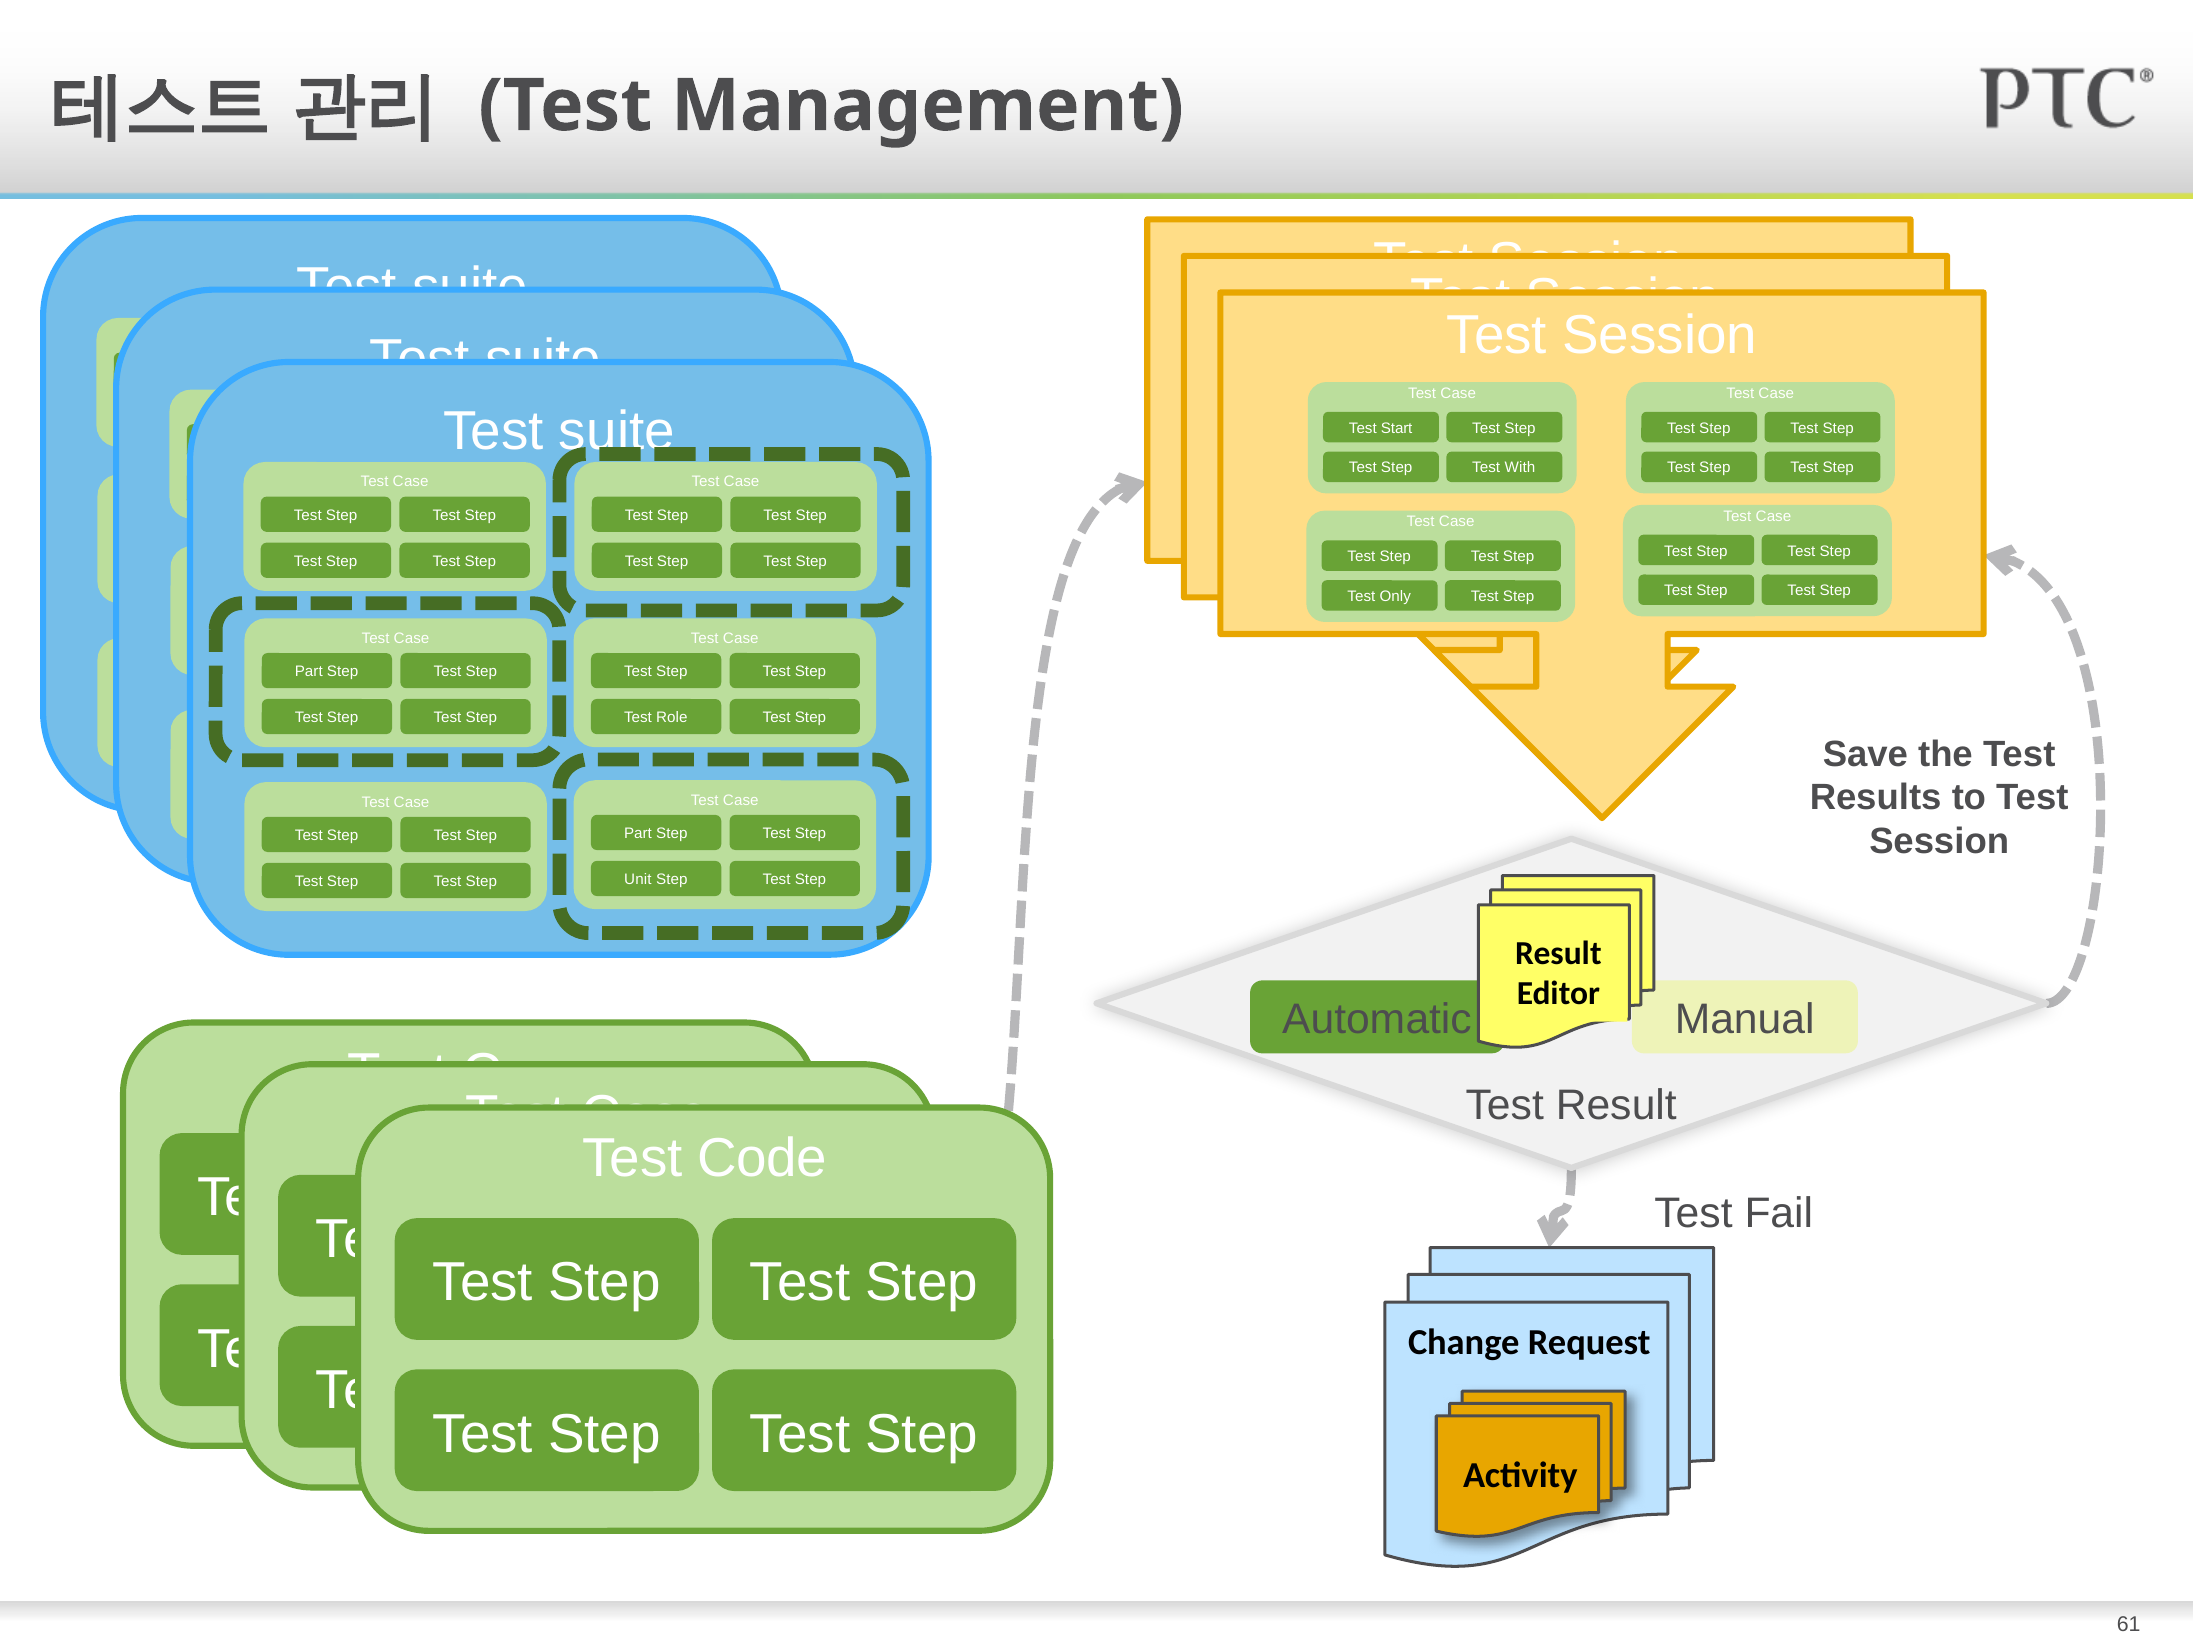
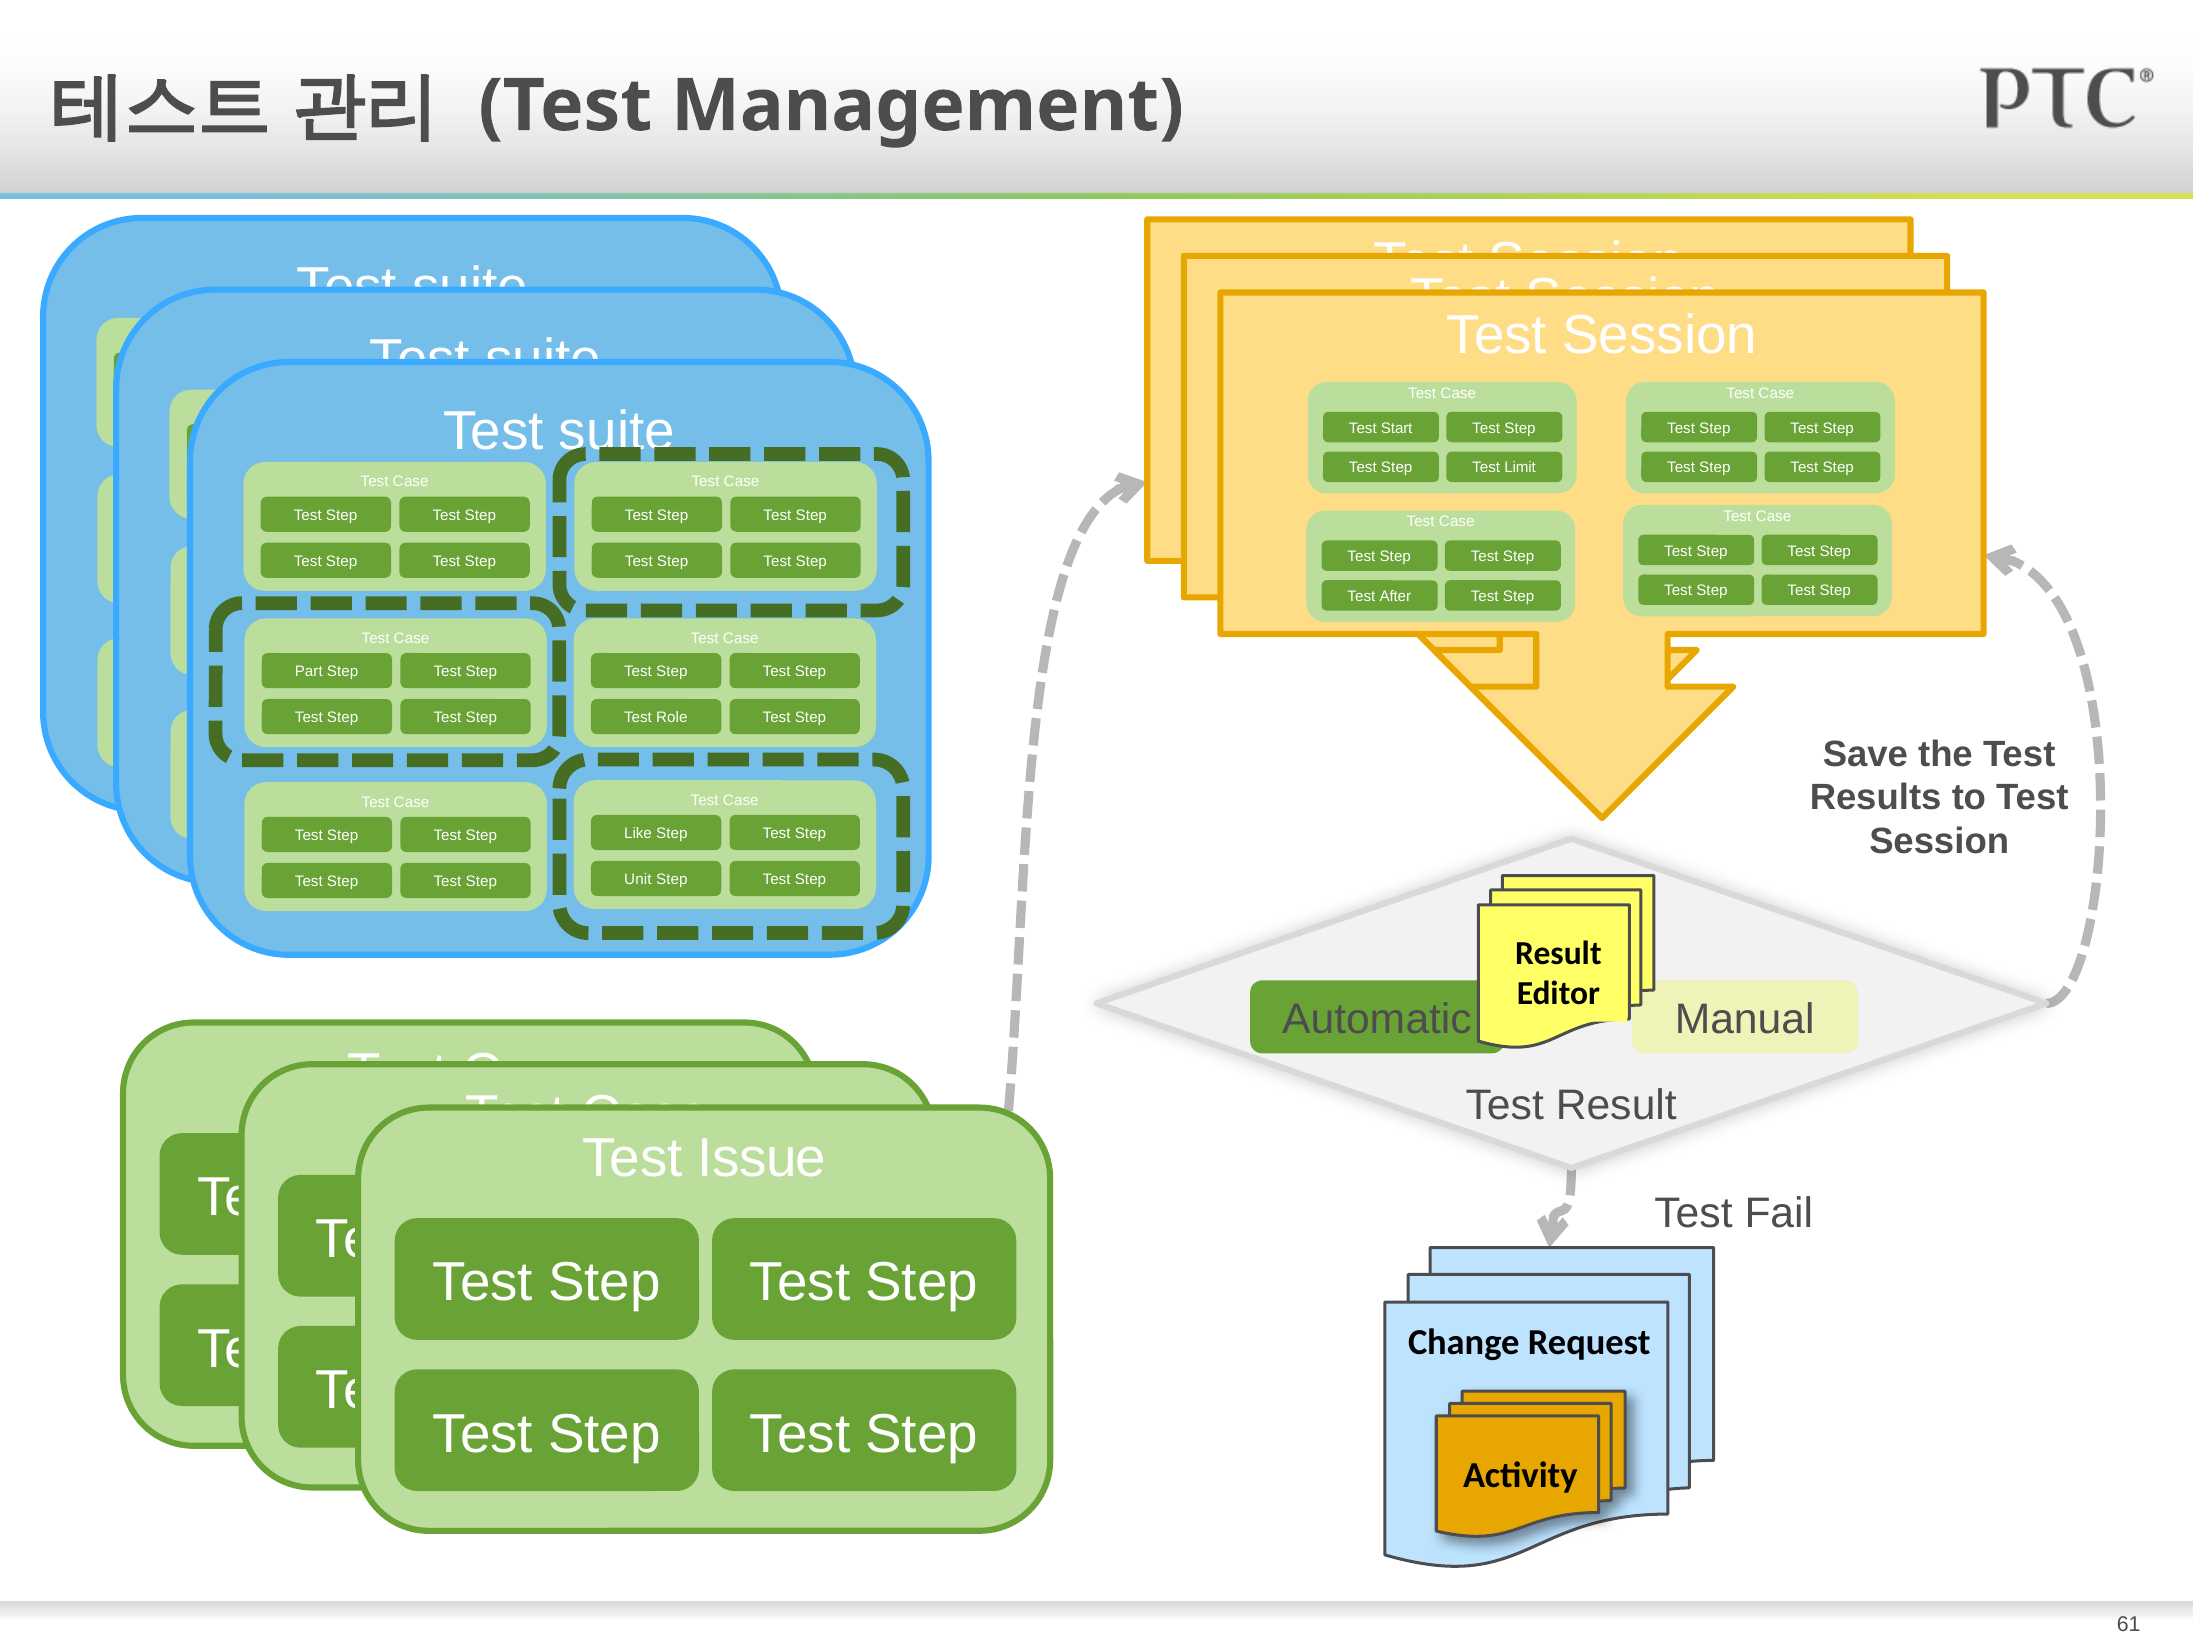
With: With -> Limit
Only: Only -> After
Part at (638, 833): Part -> Like
Code: Code -> Issue
